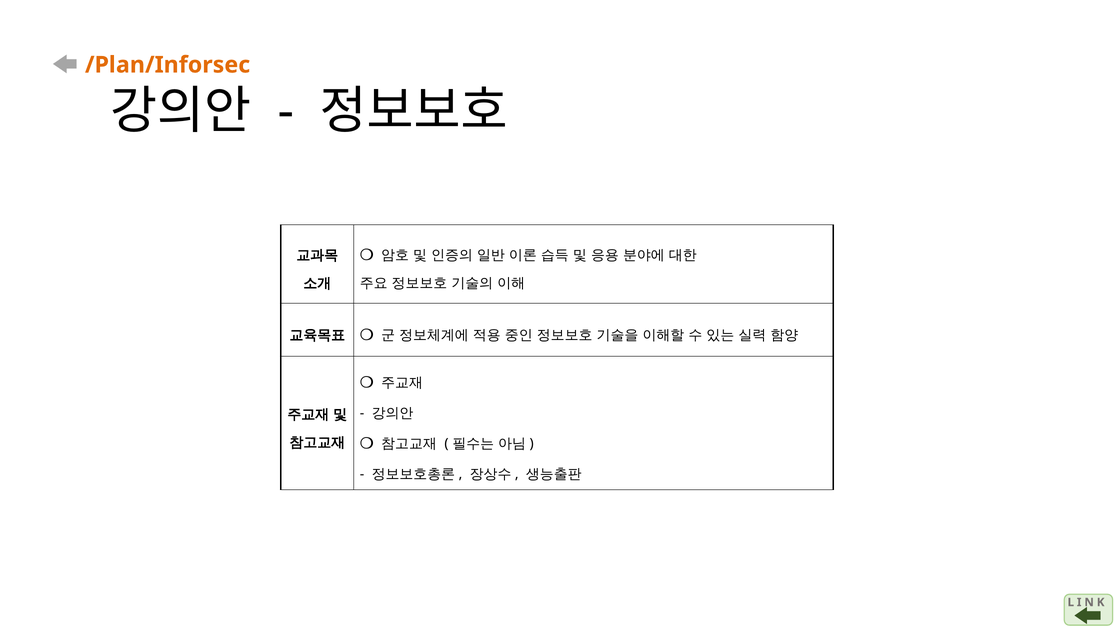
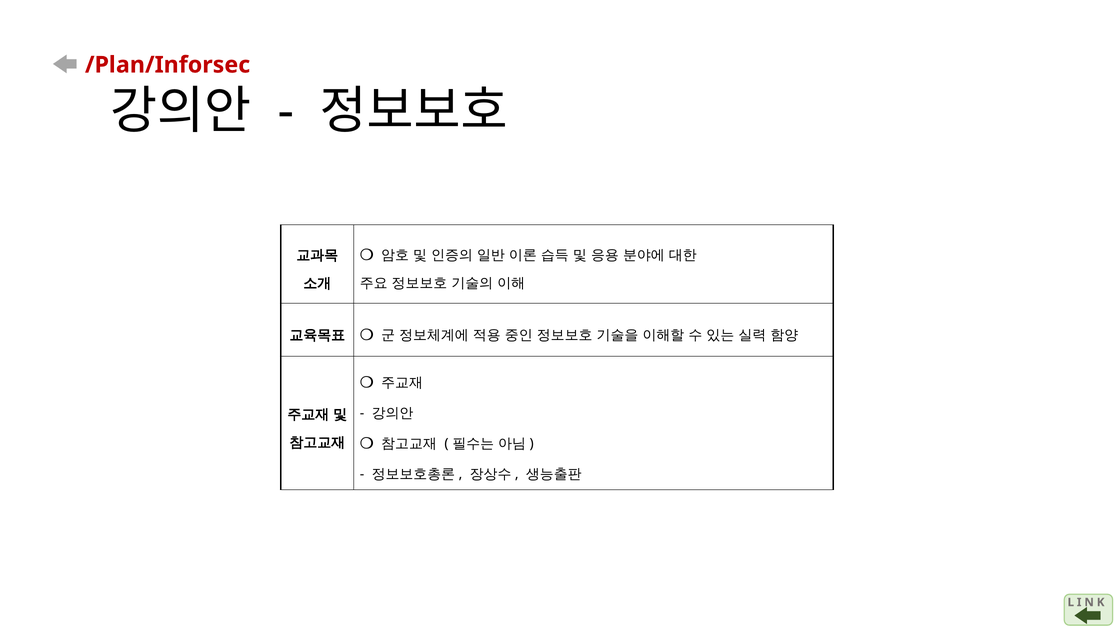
/Plan/Inforsec colour: orange -> red
